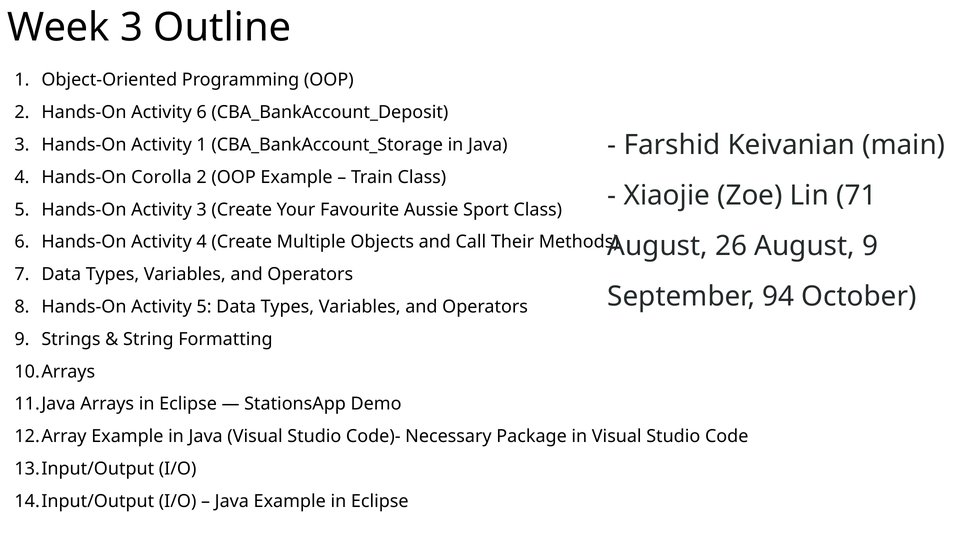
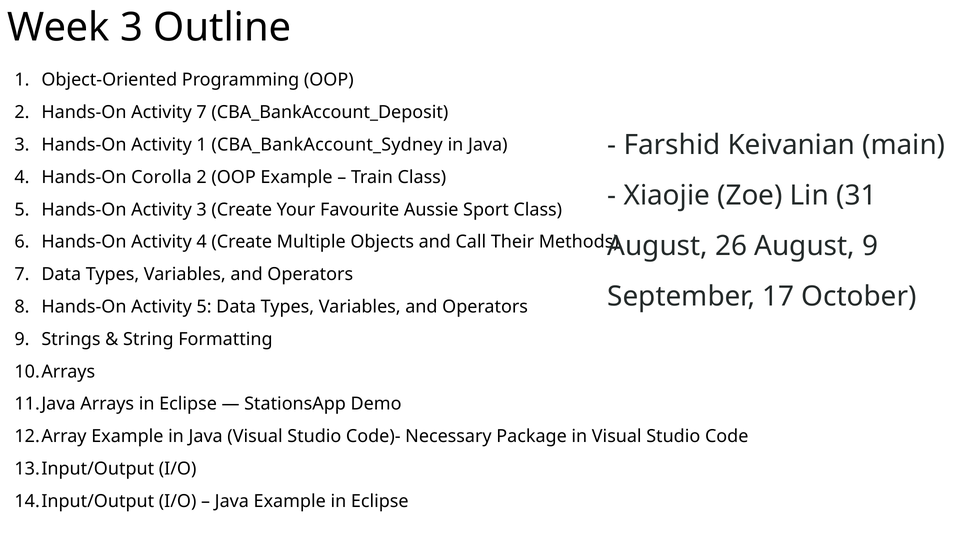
Activity 6: 6 -> 7
CBA_BankAccount_Storage: CBA_BankAccount_Storage -> CBA_BankAccount_Sydney
71: 71 -> 31
94: 94 -> 17
